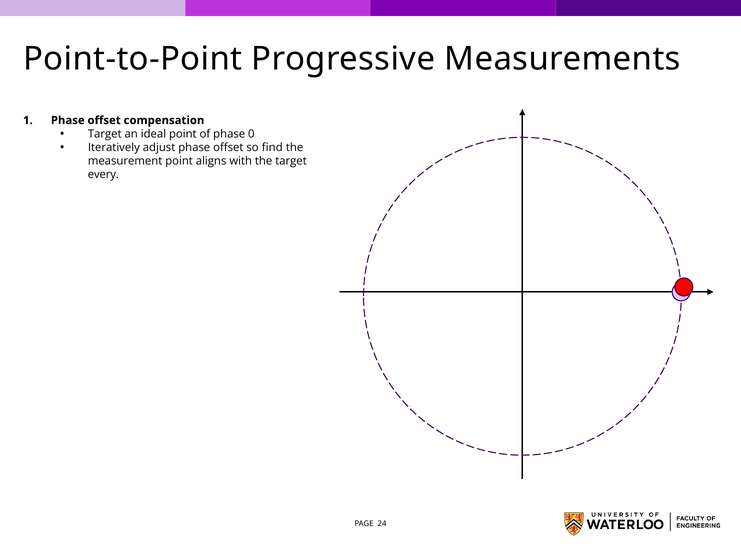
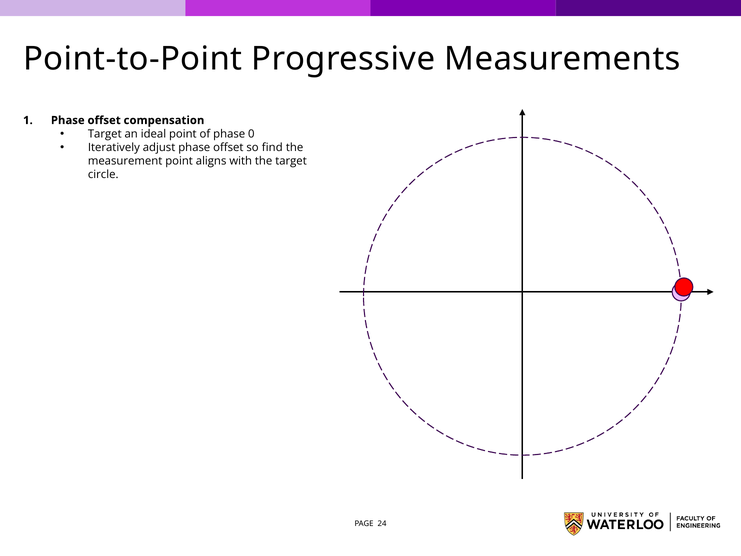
every: every -> circle
